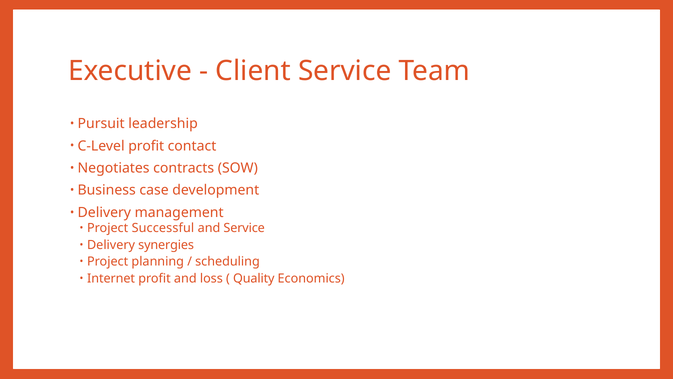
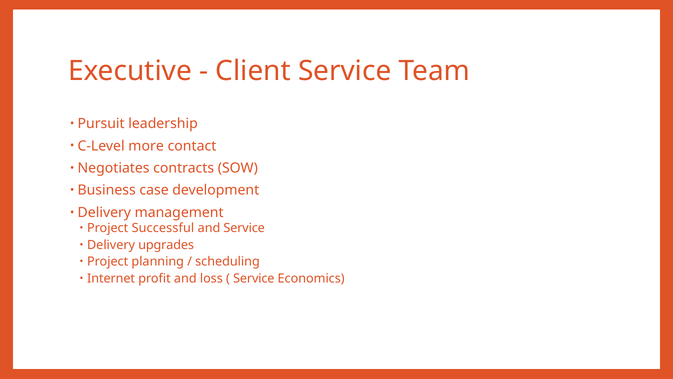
C-Level profit: profit -> more
synergies: synergies -> upgrades
Quality at (254, 278): Quality -> Service
